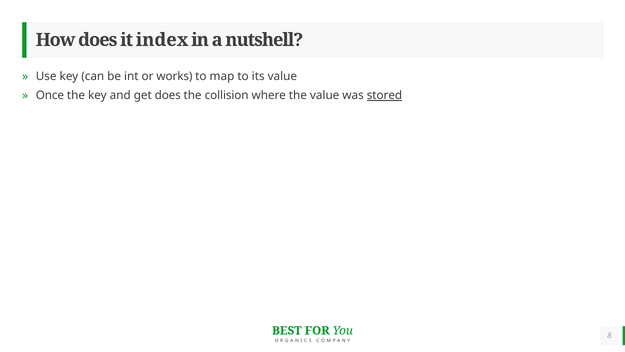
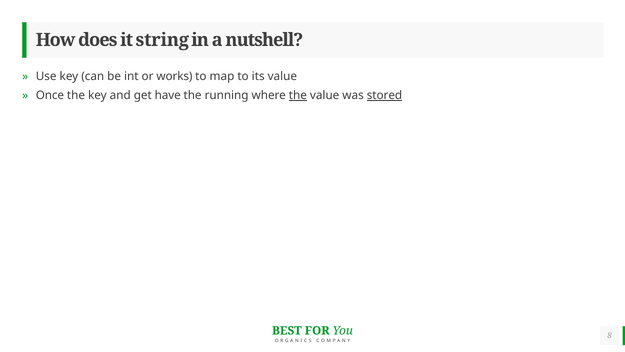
index: index -> string
get does: does -> have
collision: collision -> running
the at (298, 95) underline: none -> present
